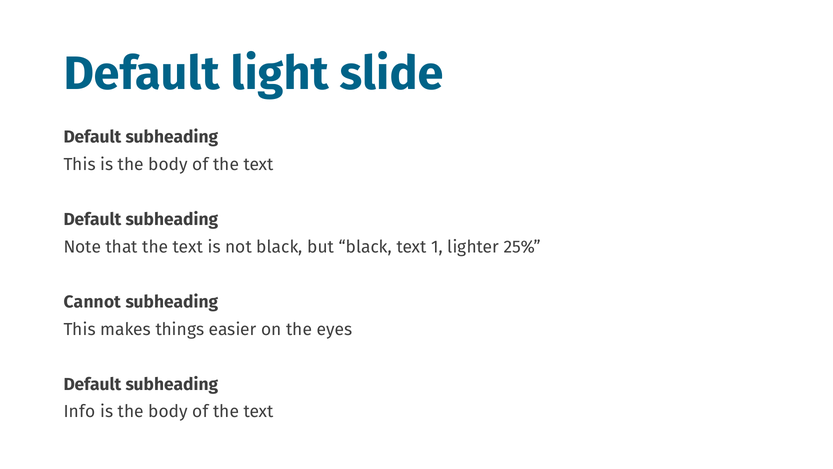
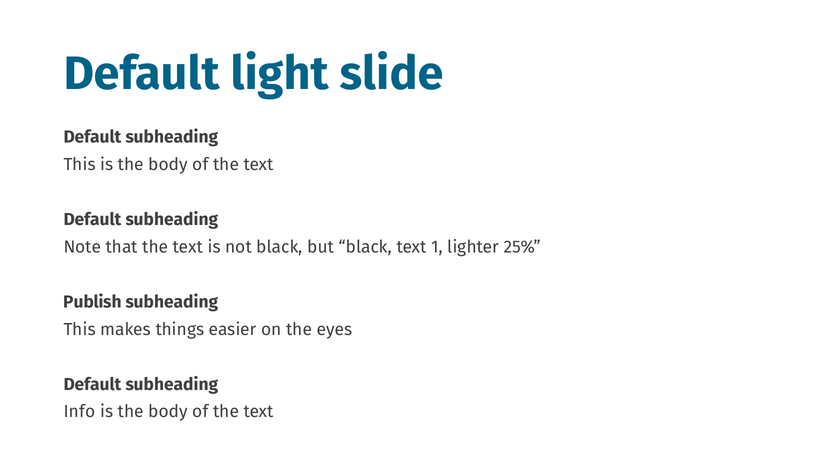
Cannot: Cannot -> Publish
